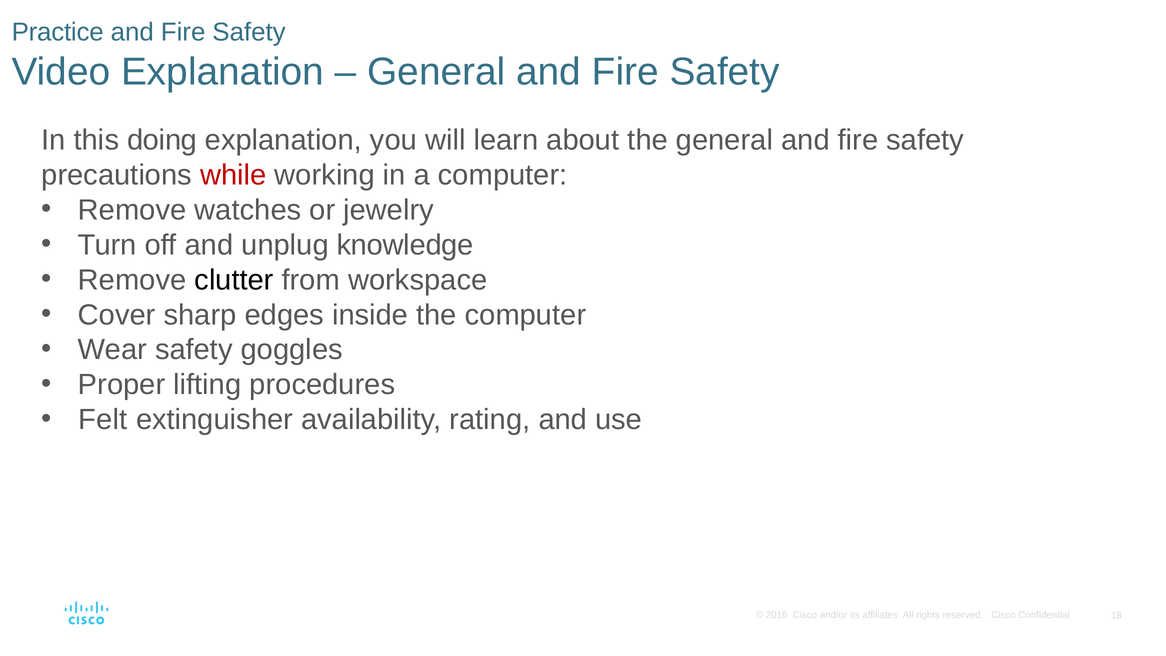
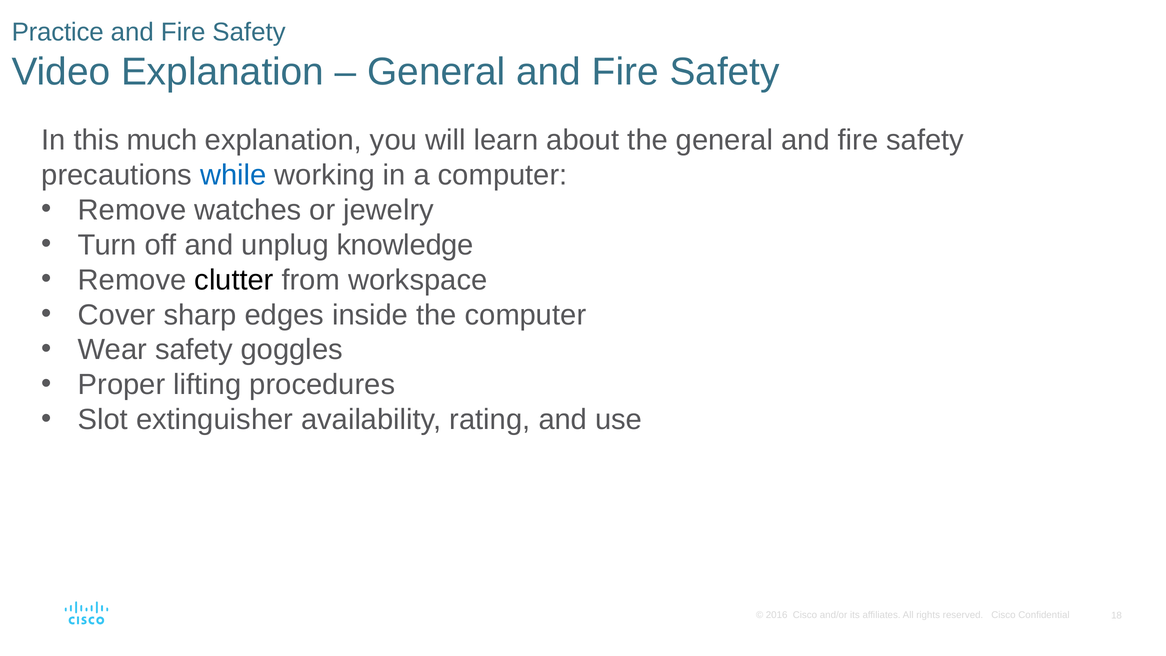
doing: doing -> much
while colour: red -> blue
Felt: Felt -> Slot
